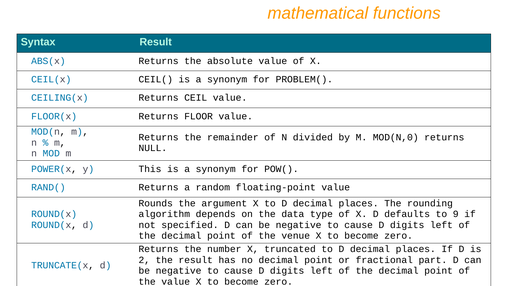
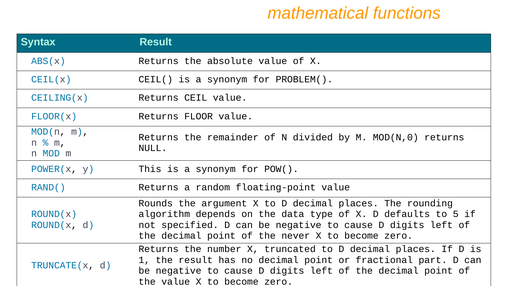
9: 9 -> 5
venue: venue -> never
2: 2 -> 1
